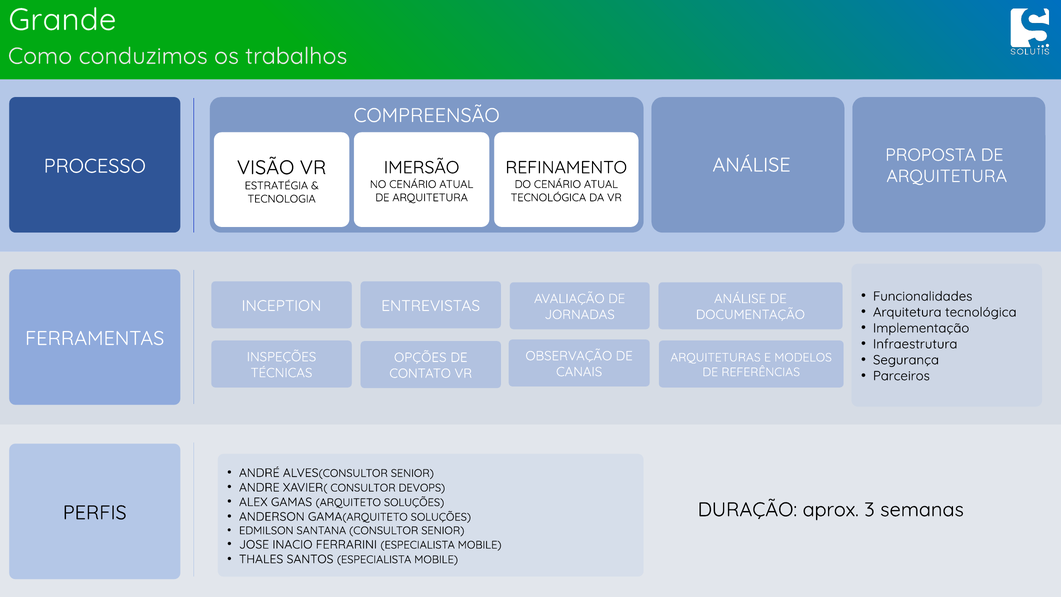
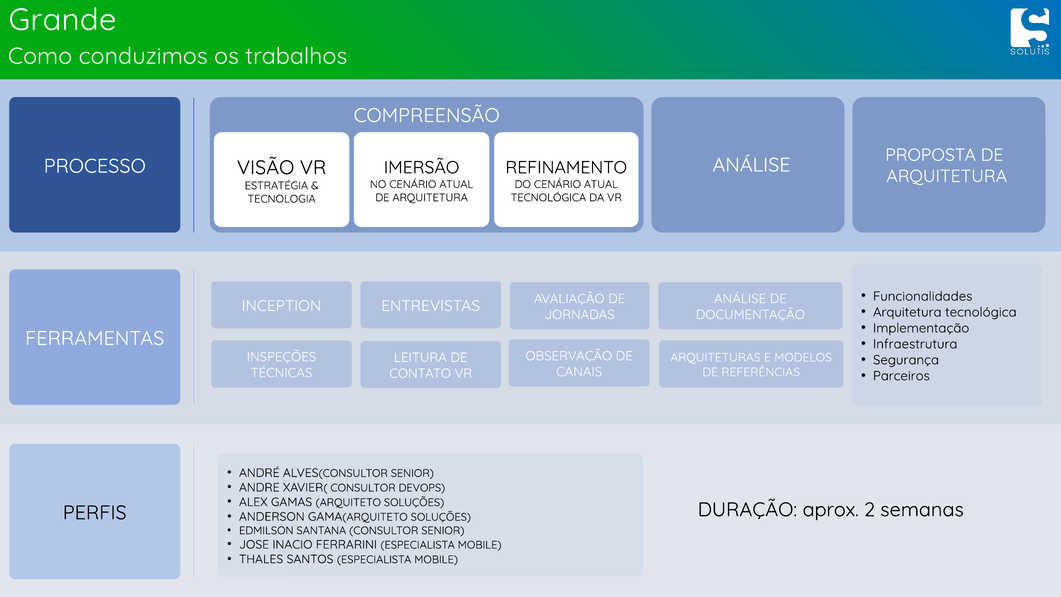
OPÇÕES: OPÇÕES -> LEITURA
3: 3 -> 2
